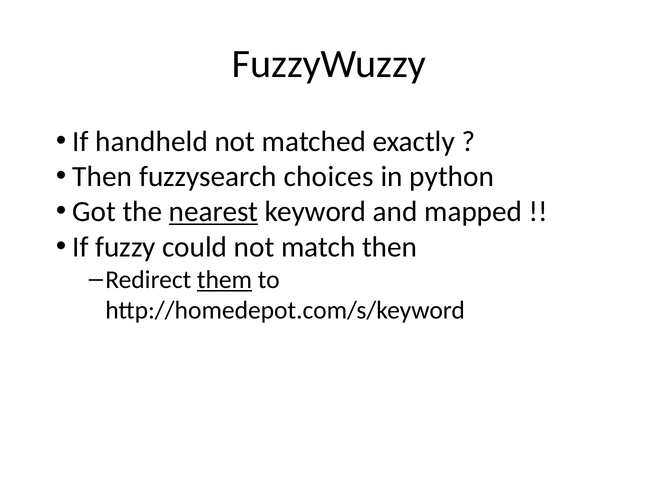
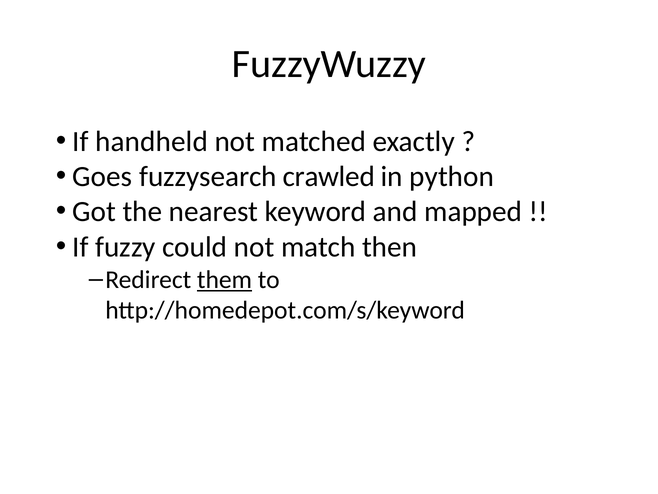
Then at (102, 176): Then -> Goes
choices: choices -> crawled
nearest underline: present -> none
